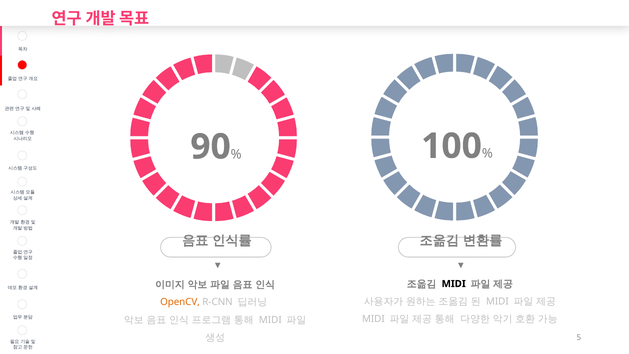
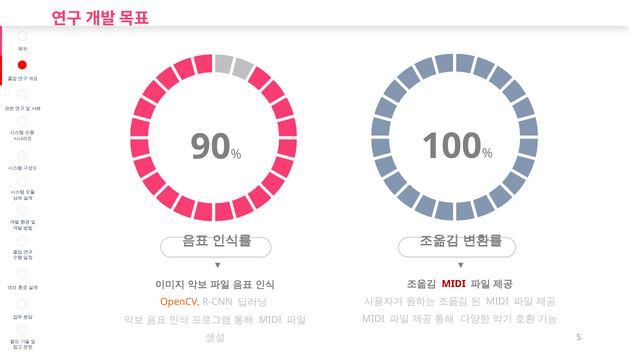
MIDI at (454, 284) colour: black -> red
